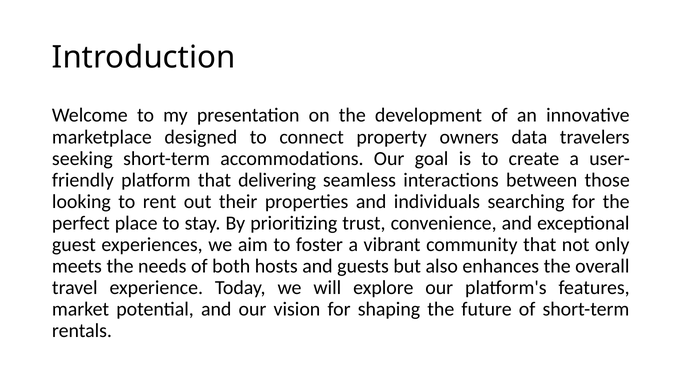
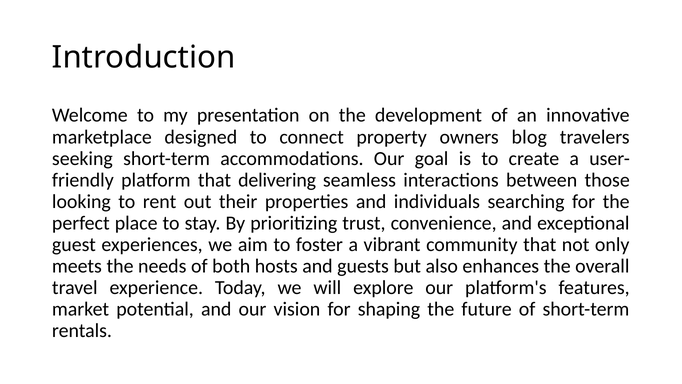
data: data -> blog
